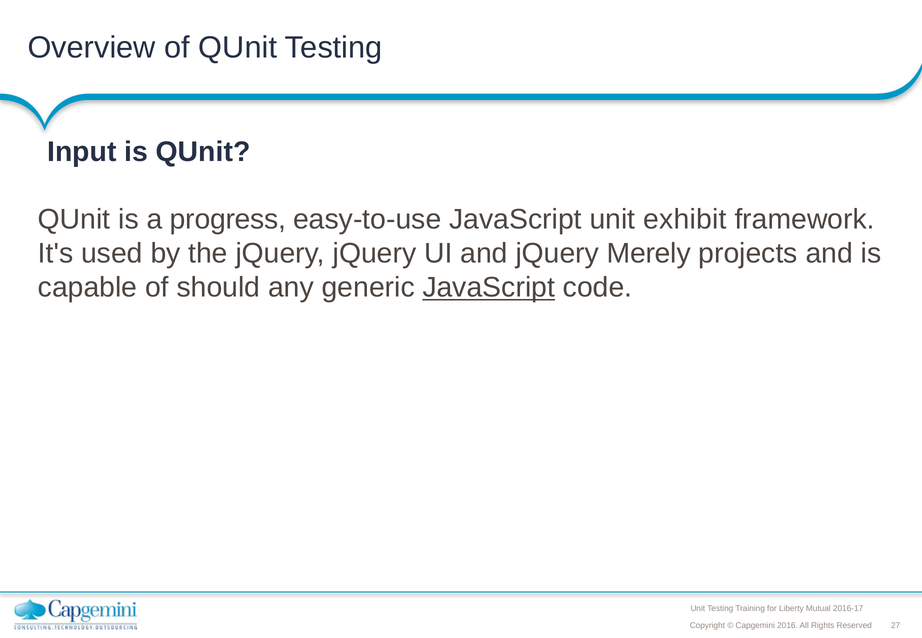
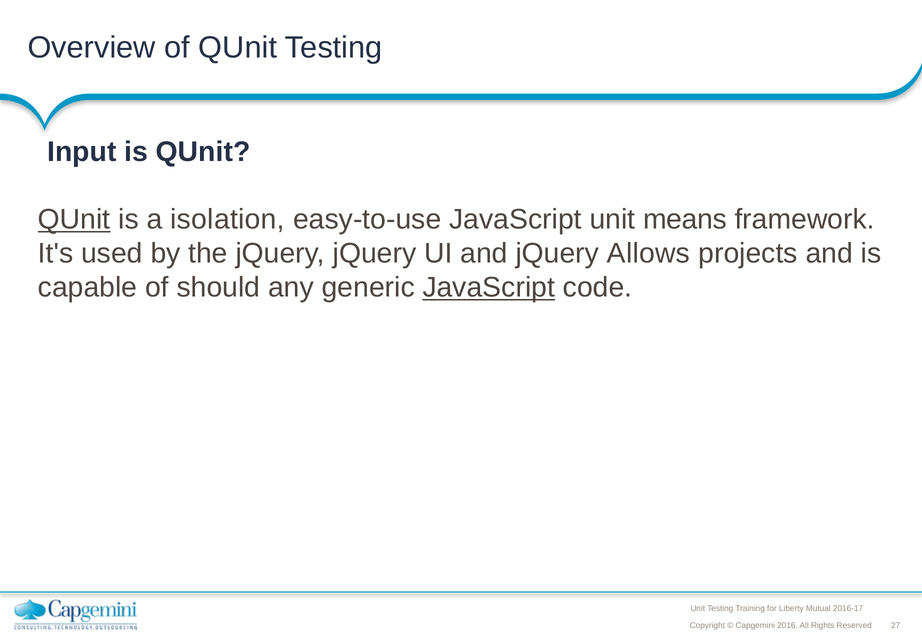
QUnit at (74, 220) underline: none -> present
progress: progress -> isolation
exhibit: exhibit -> means
Merely: Merely -> Allows
